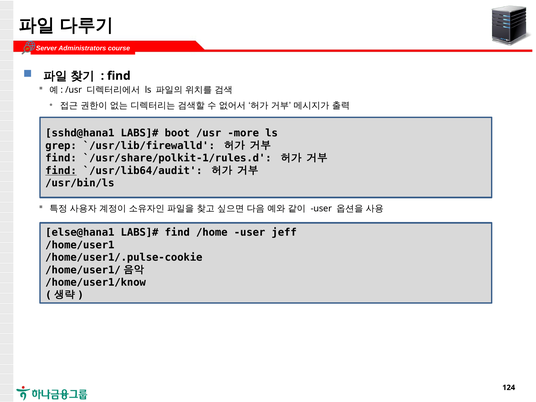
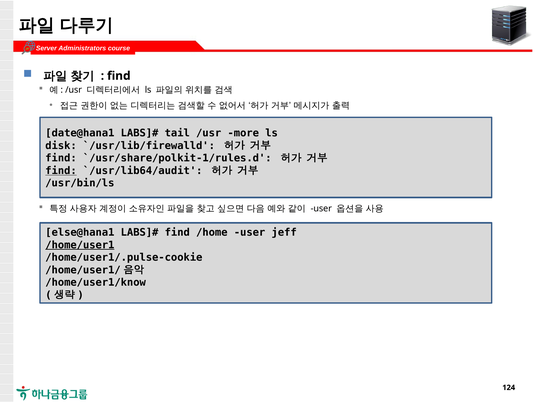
sshd@hana1: sshd@hana1 -> date@hana1
boot: boot -> tail
grep: grep -> disk
/home/user1 underline: none -> present
